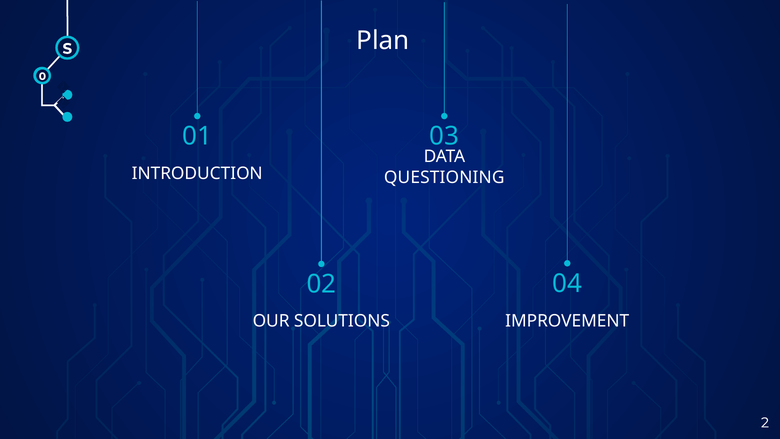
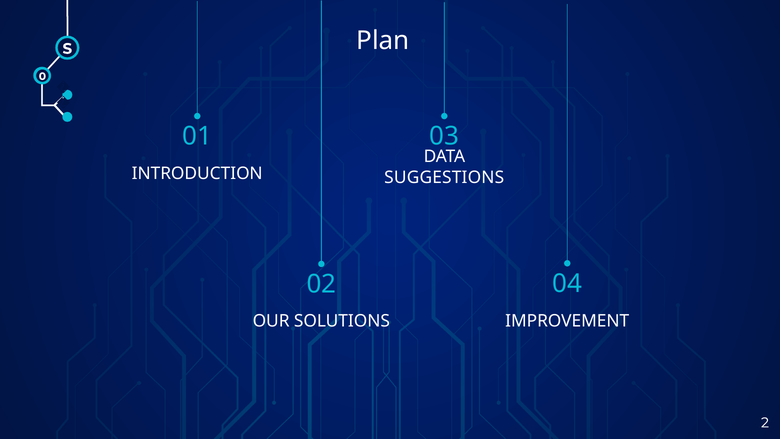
QUESTIONING: QUESTIONING -> SUGGESTIONS
